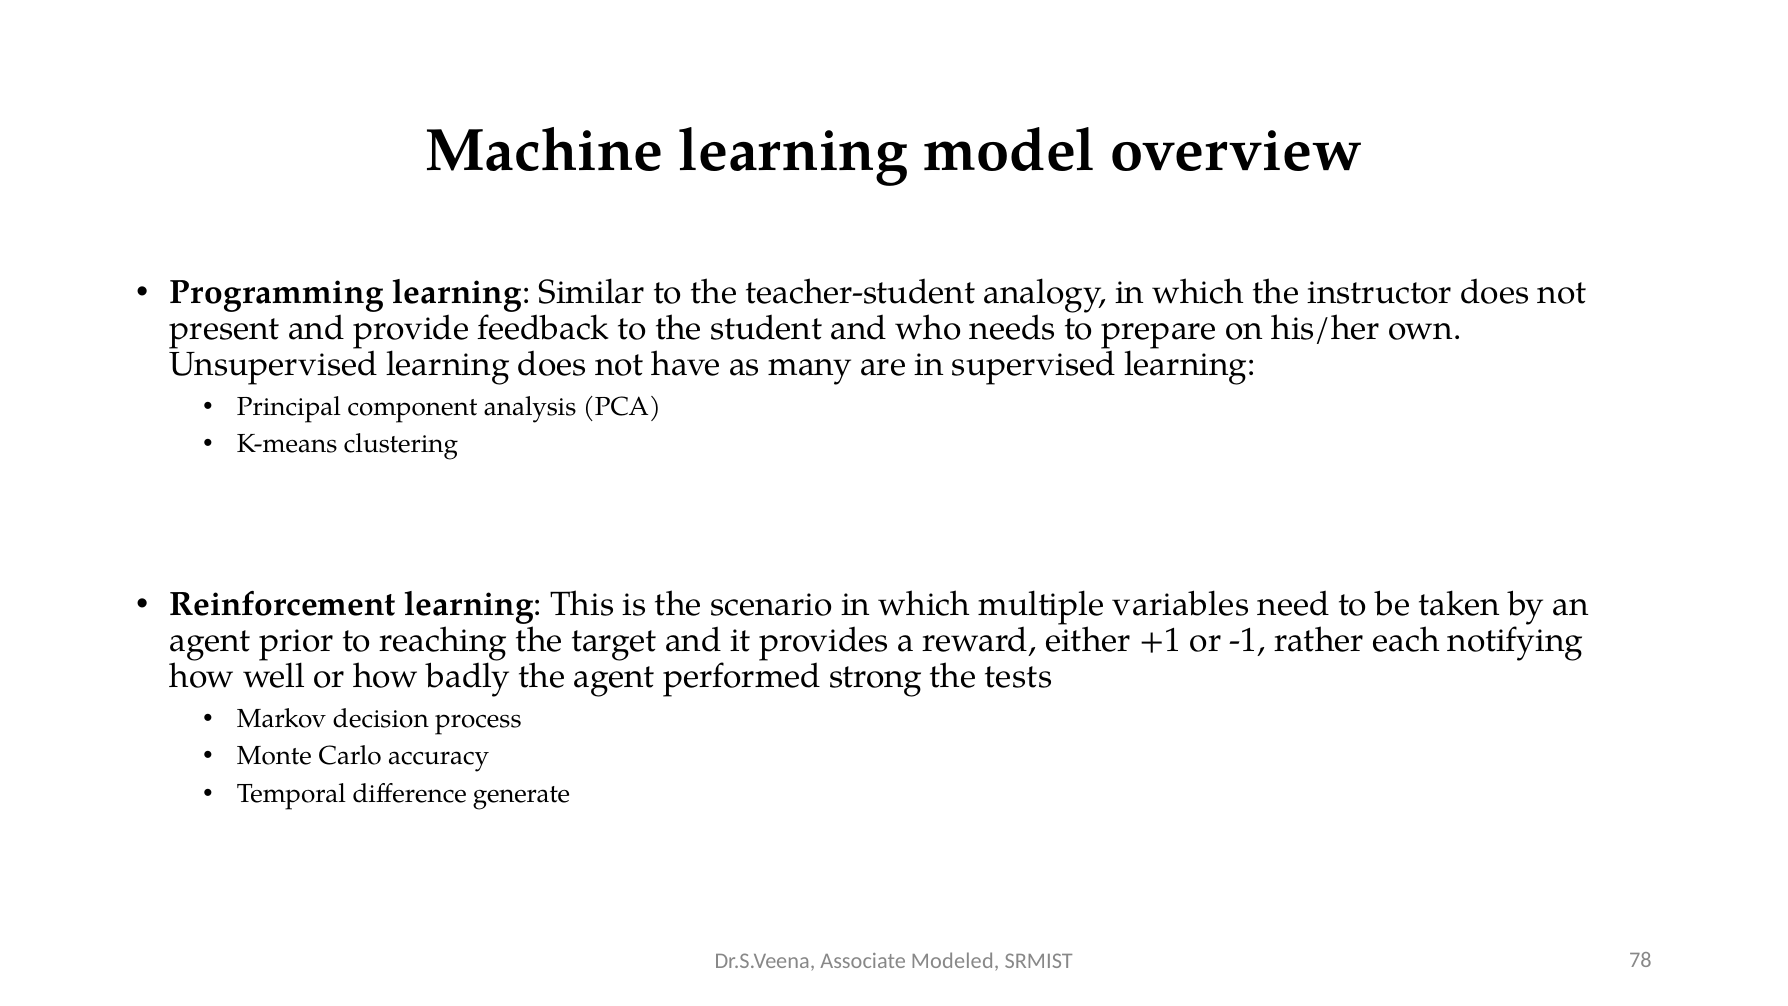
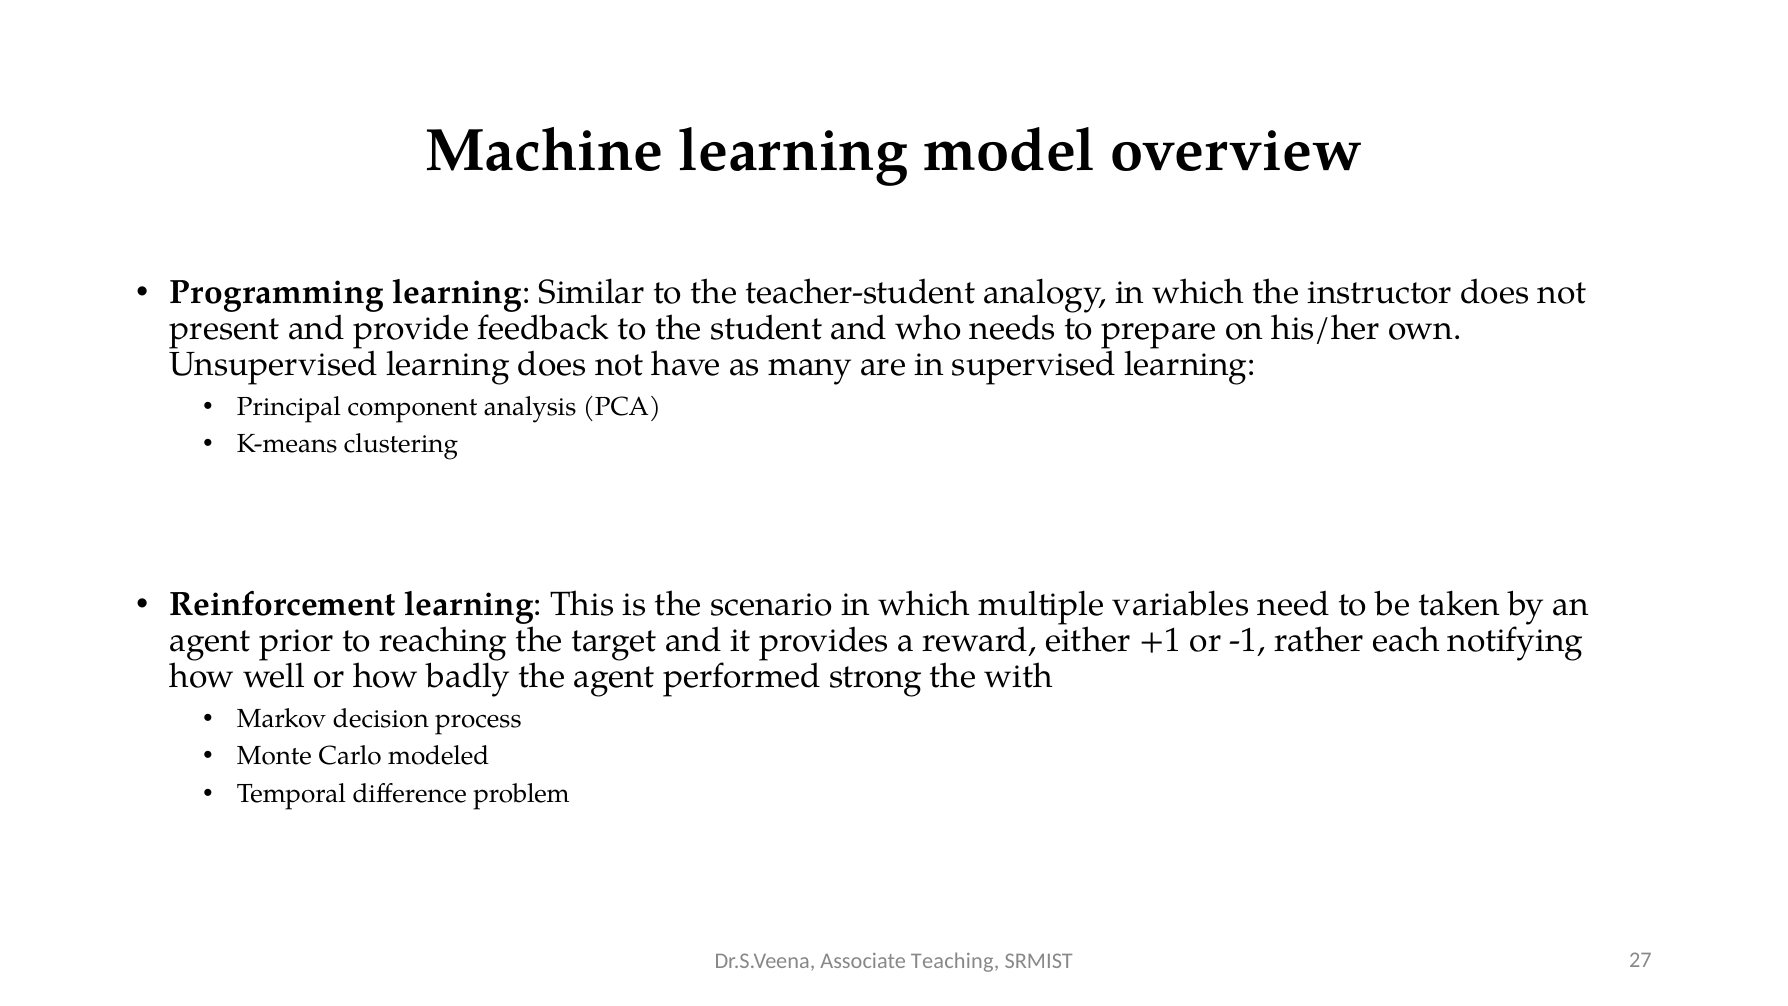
tests: tests -> with
accuracy: accuracy -> modeled
generate: generate -> problem
Modeled: Modeled -> Teaching
78: 78 -> 27
